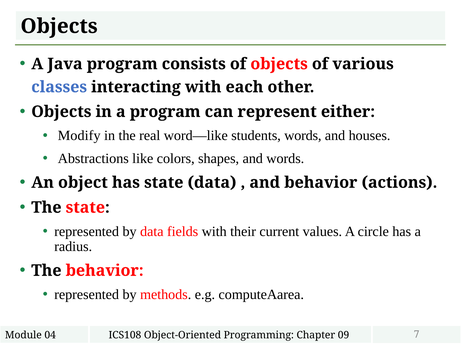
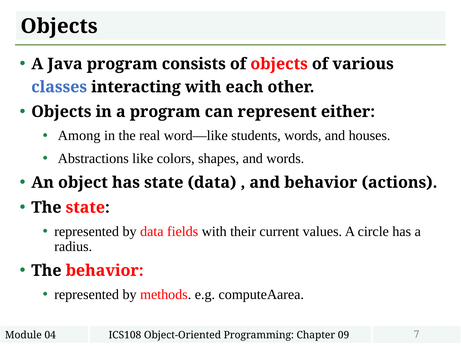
Modify: Modify -> Among
